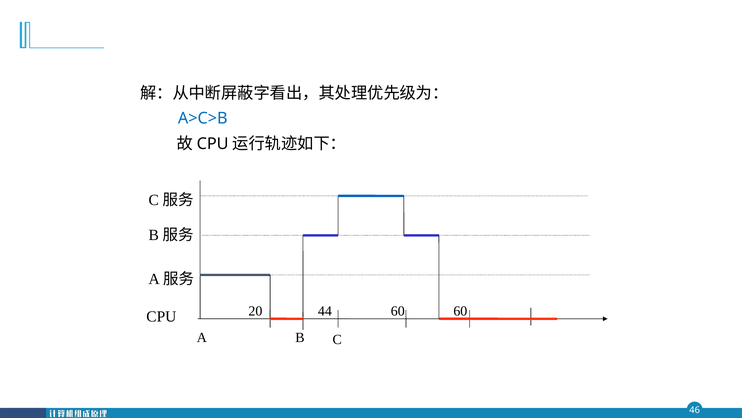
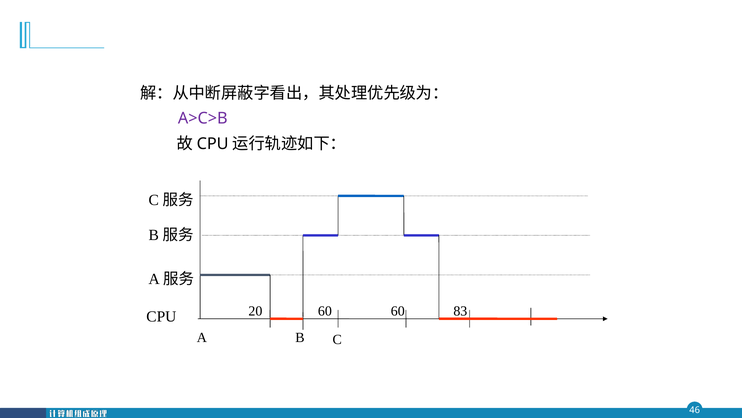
A>C>B colour: blue -> purple
20 44: 44 -> 60
60 60: 60 -> 83
